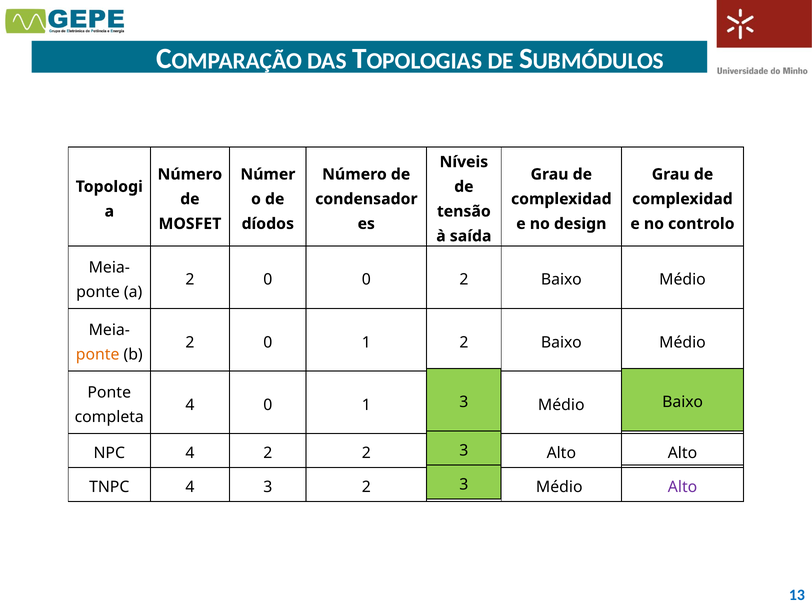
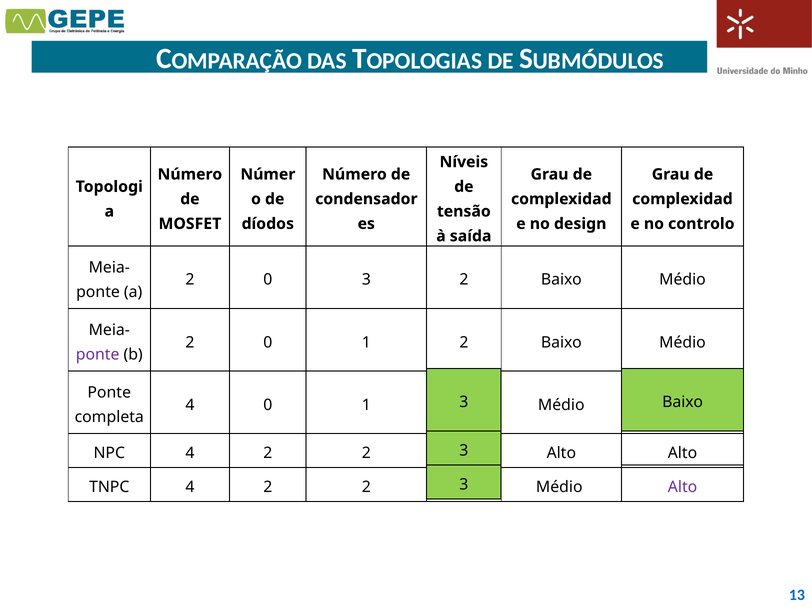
0 0: 0 -> 3
ponte at (98, 355) colour: orange -> purple
TNPC 4 3: 3 -> 2
